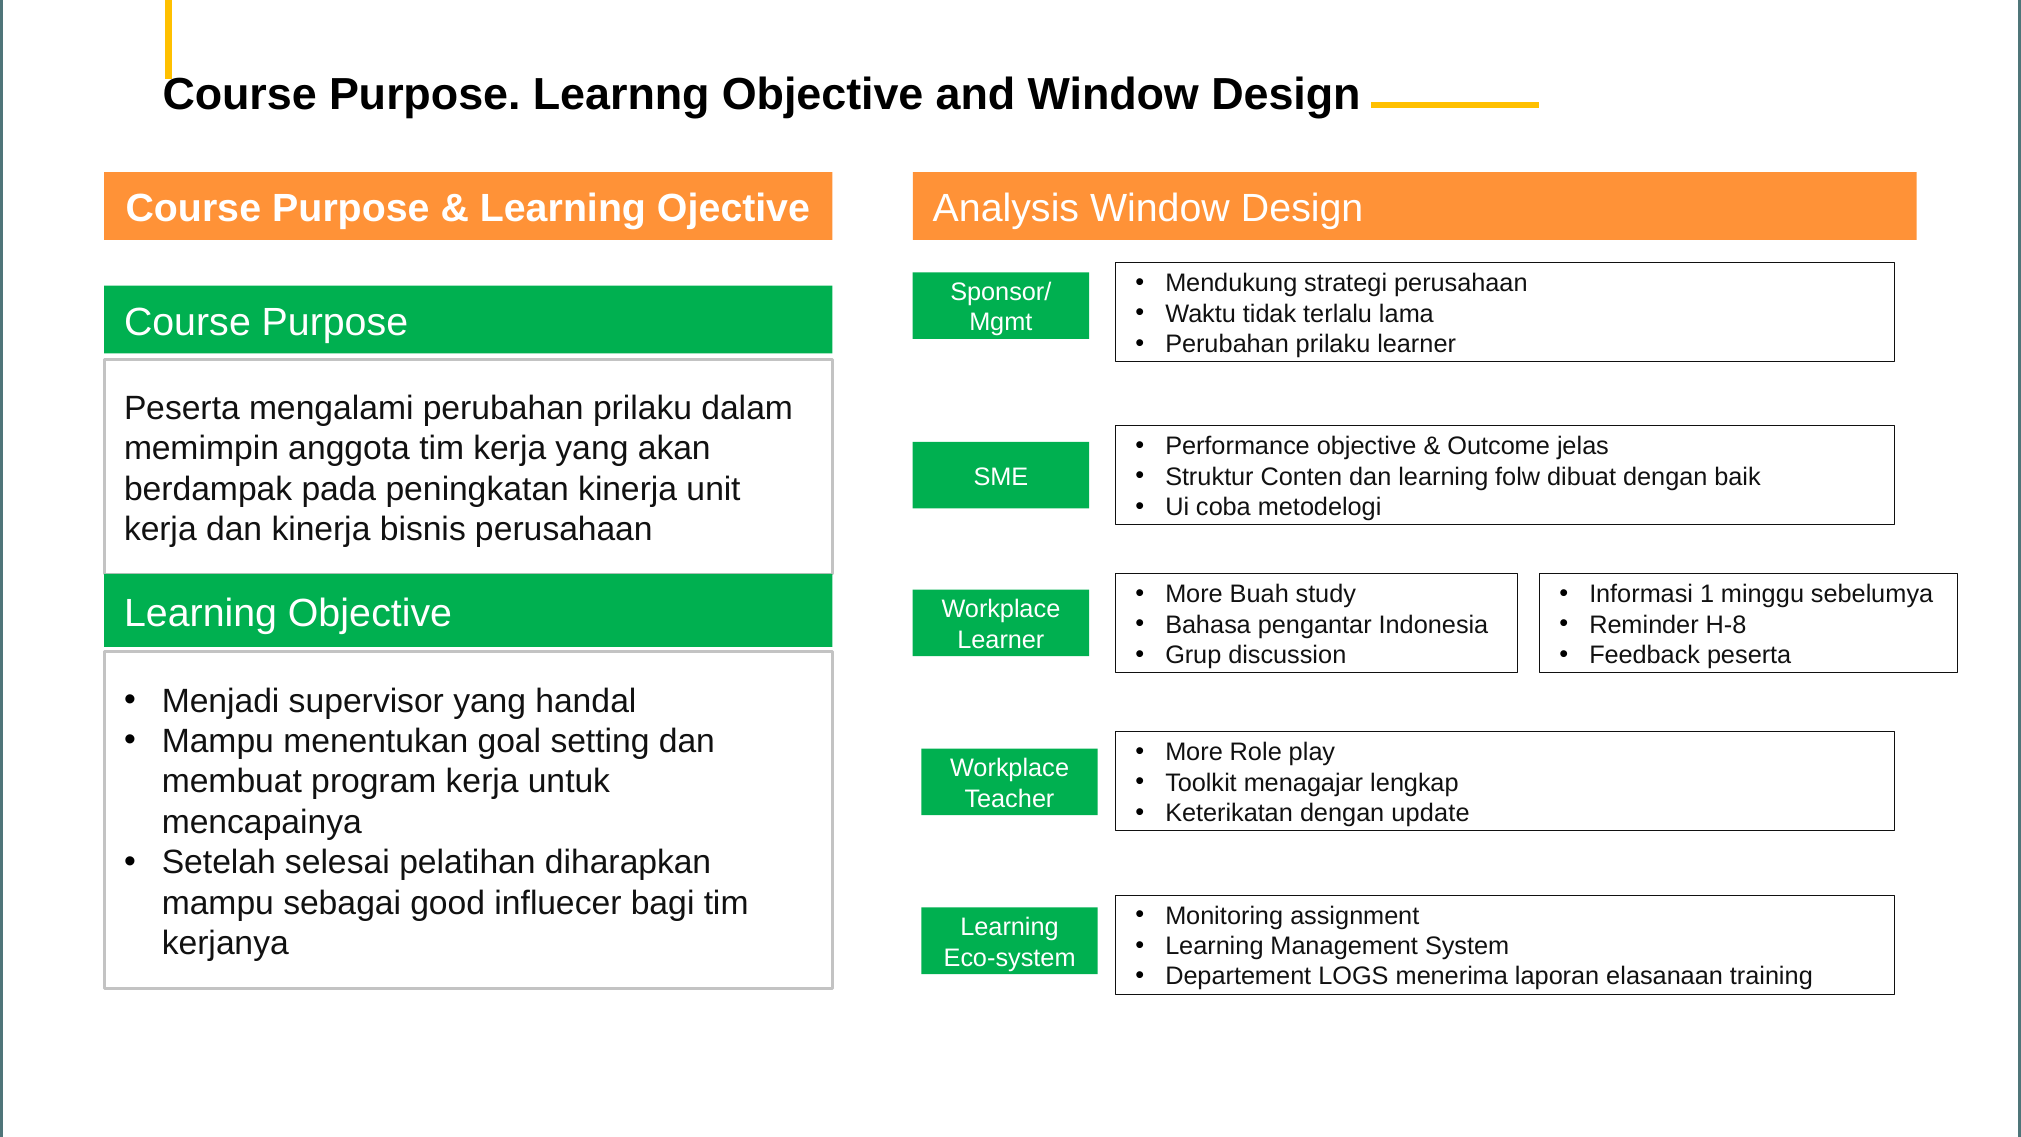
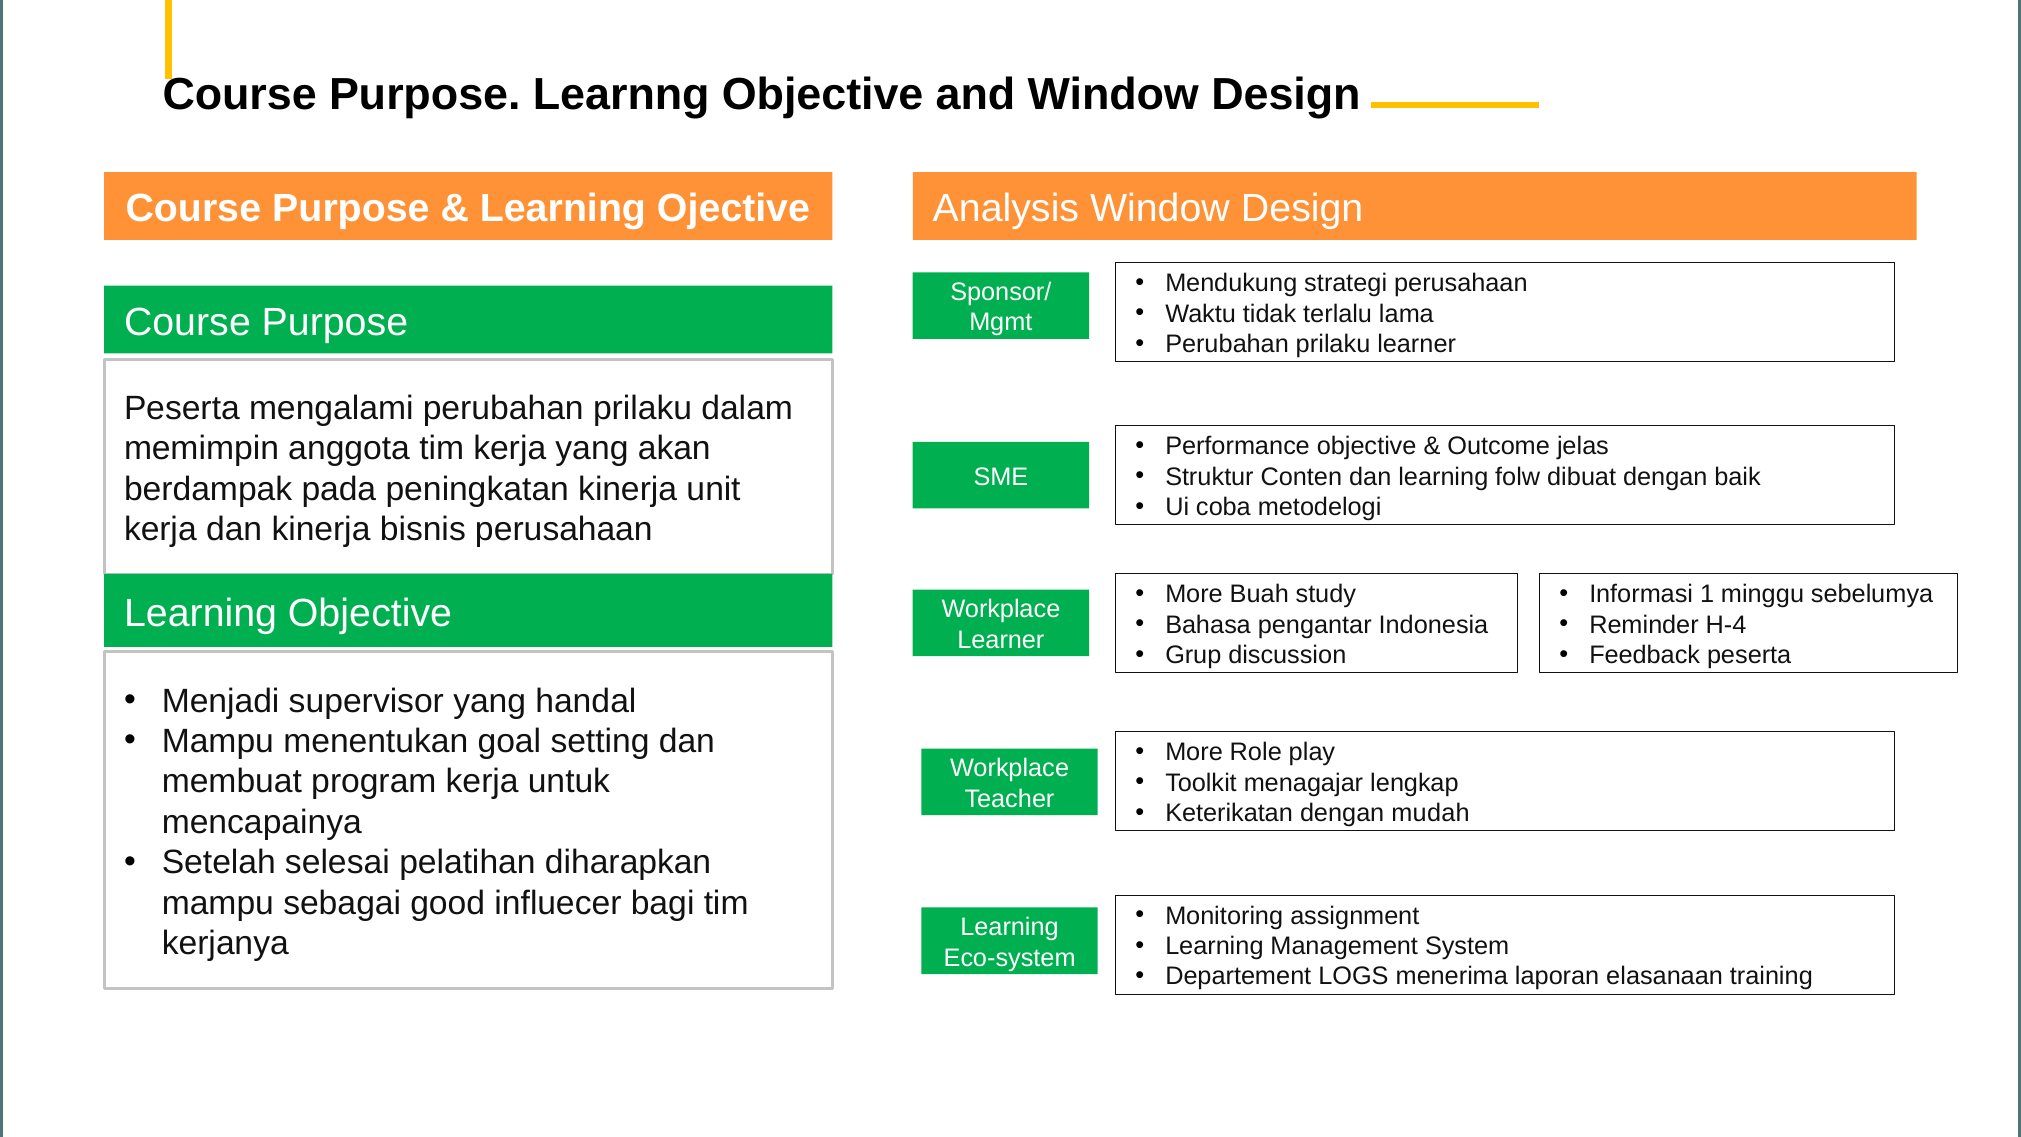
H-8: H-8 -> H-4
update: update -> mudah
